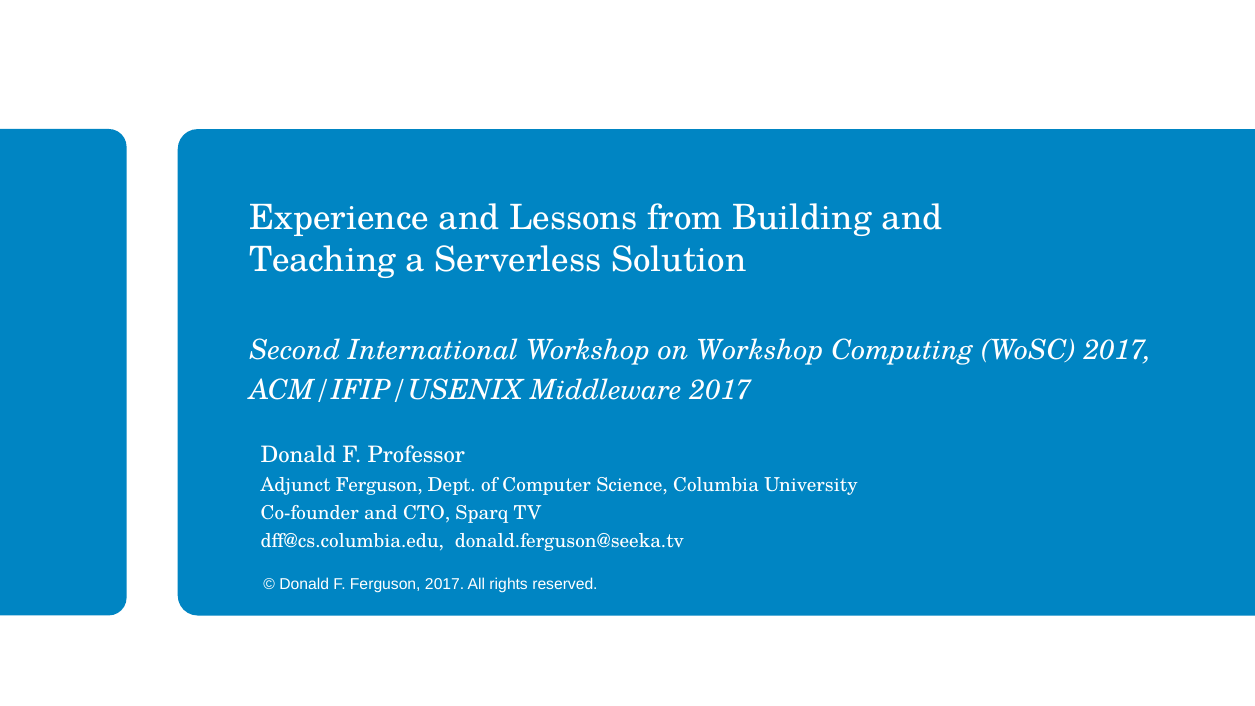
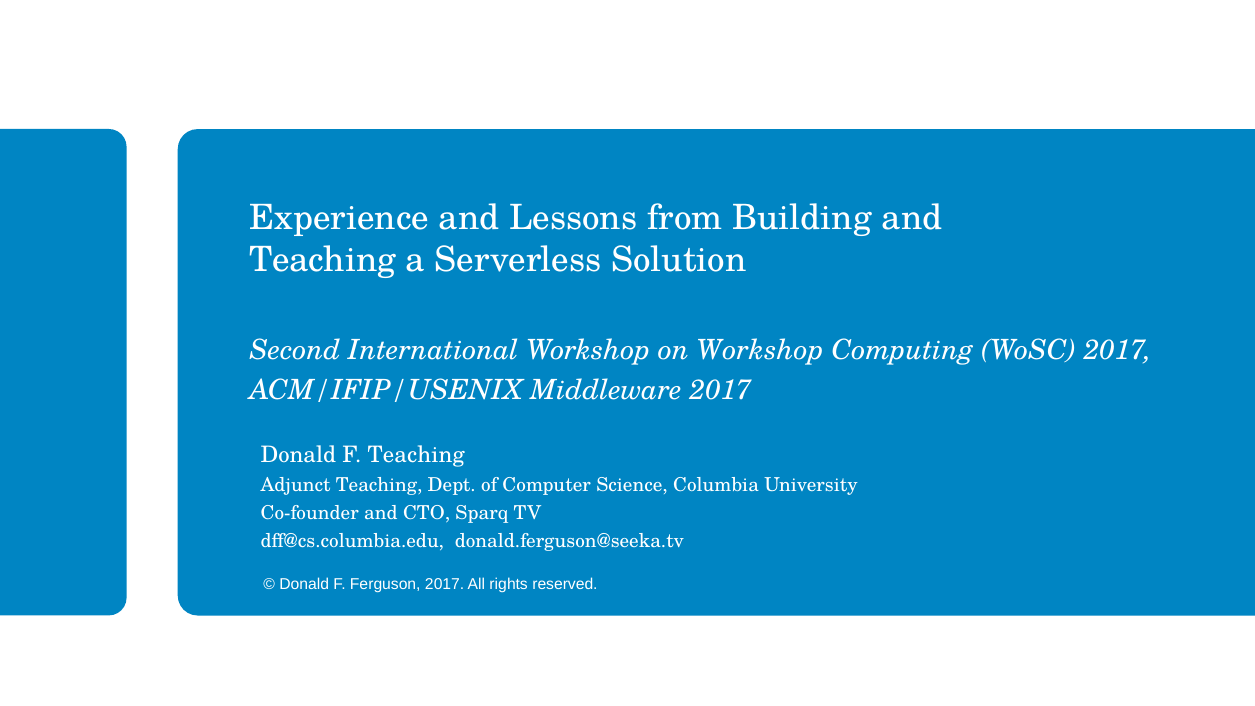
F Professor: Professor -> Teaching
Adjunct Ferguson: Ferguson -> Teaching
